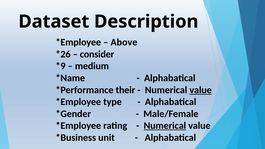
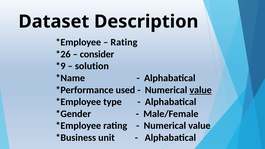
Above at (124, 42): Above -> Rating
medium: medium -> solution
their: their -> used
Numerical at (165, 126) underline: present -> none
